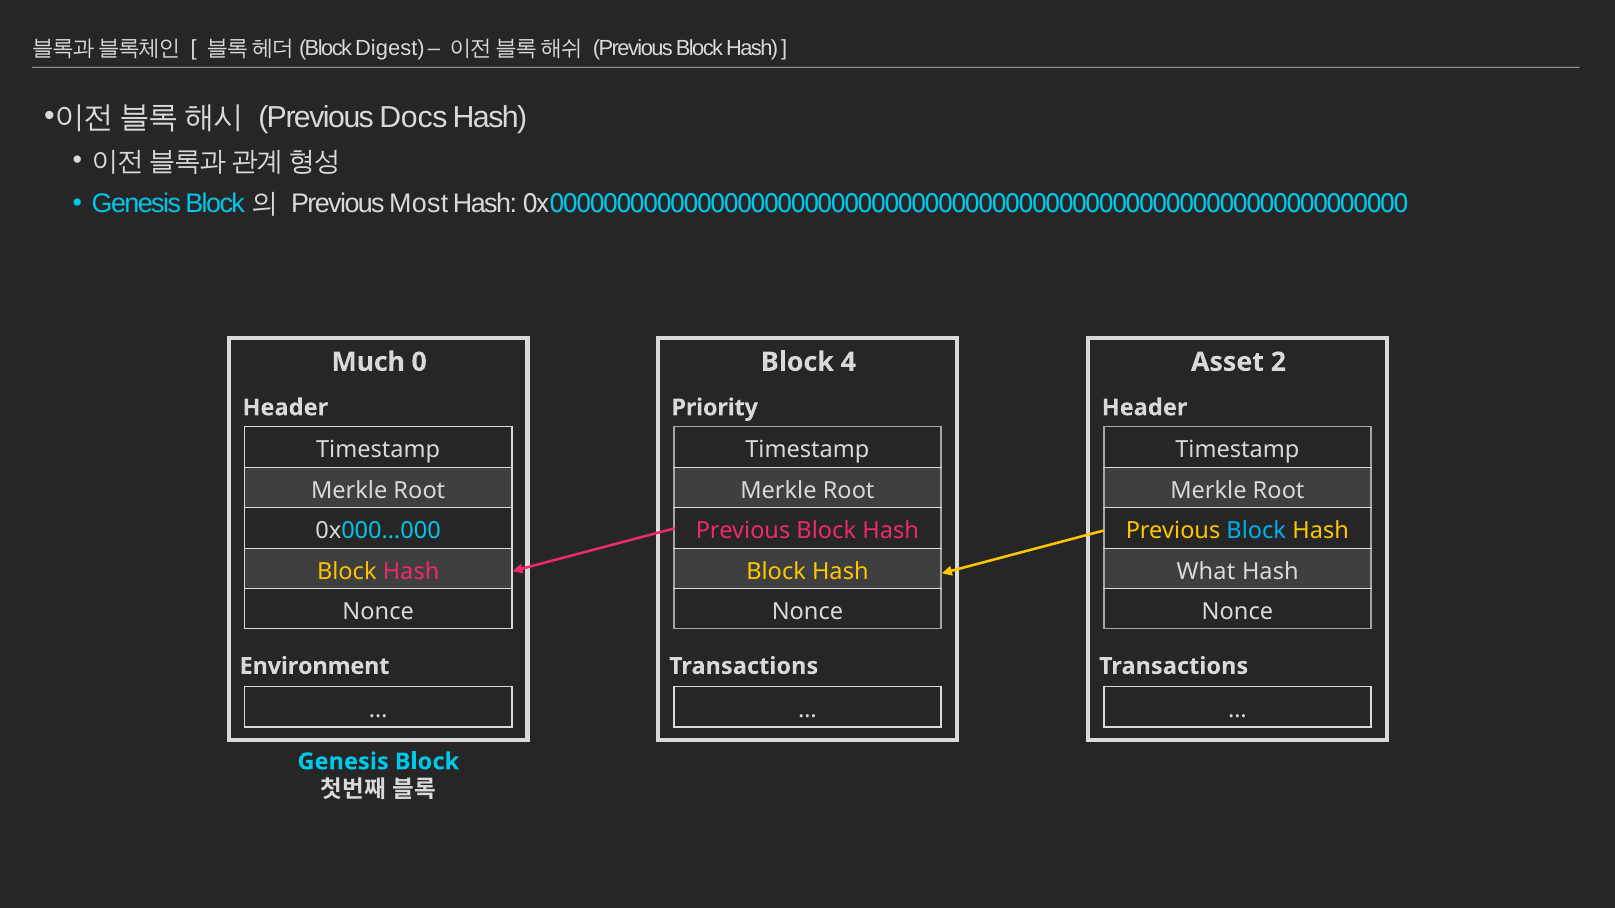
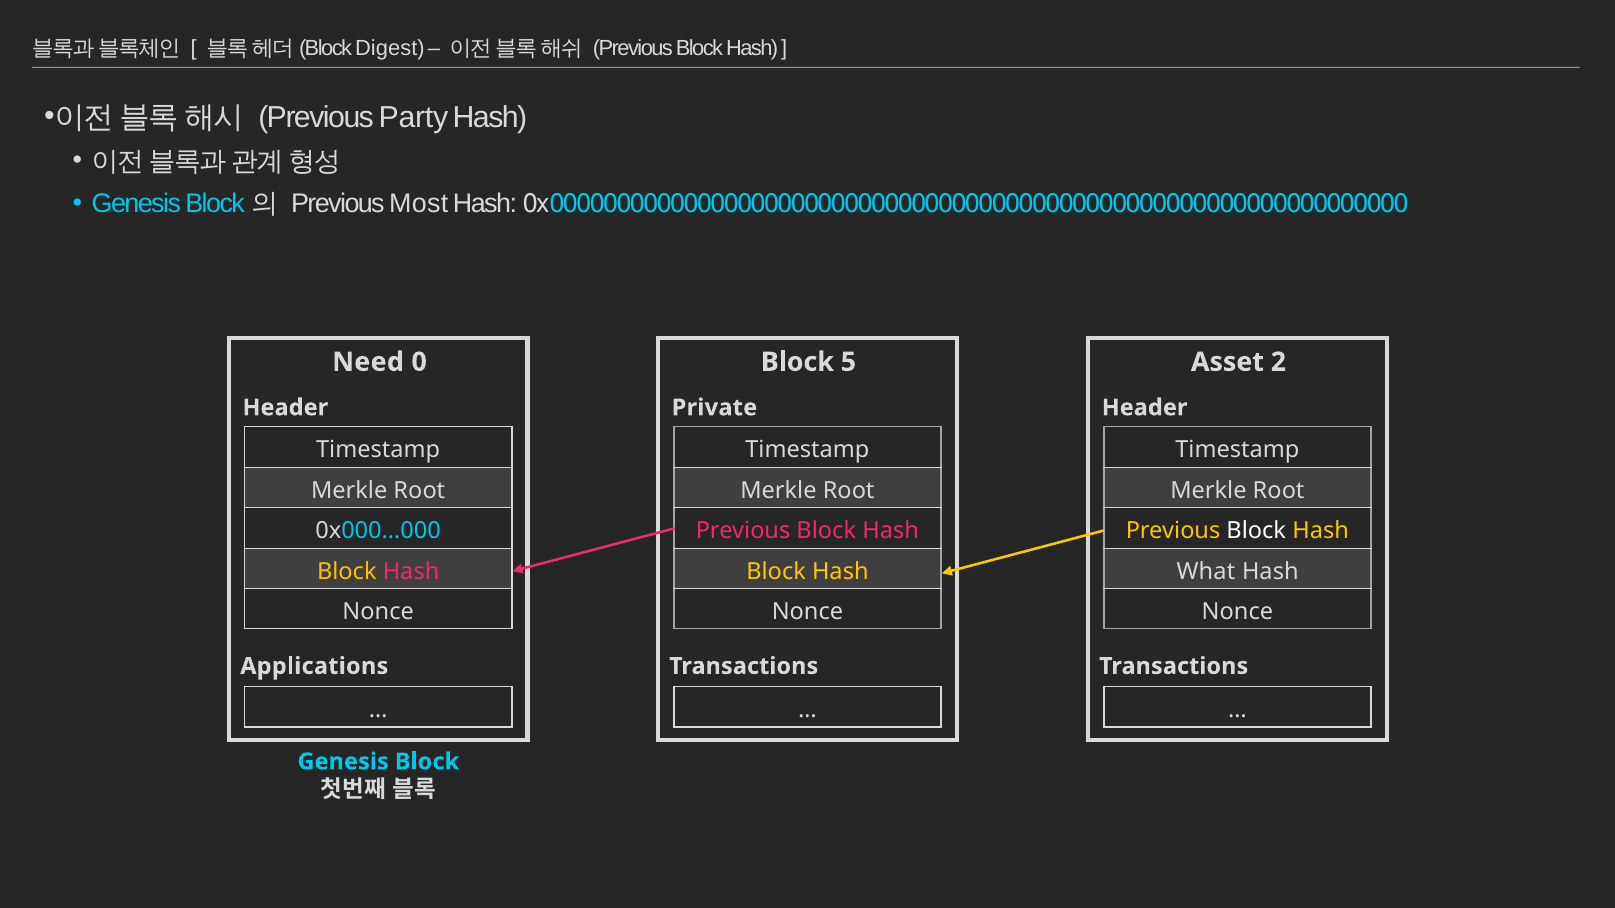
Docs: Docs -> Party
Much: Much -> Need
4: 4 -> 5
Priority: Priority -> Private
Block at (1256, 531) colour: light blue -> white
Environment: Environment -> Applications
